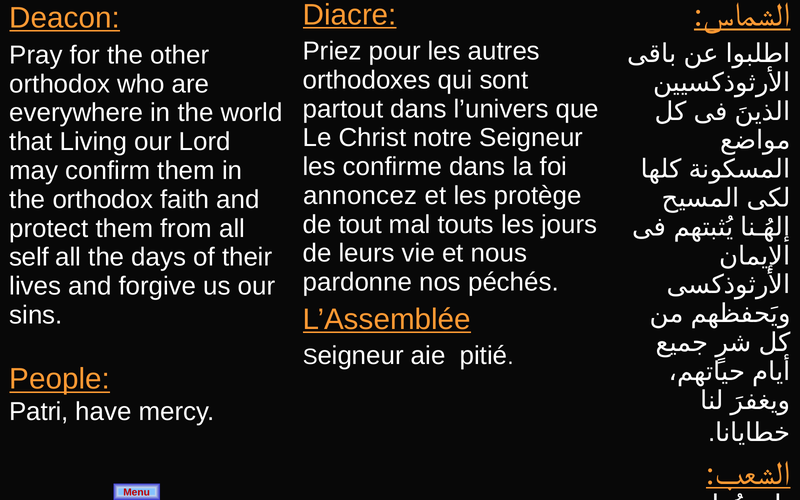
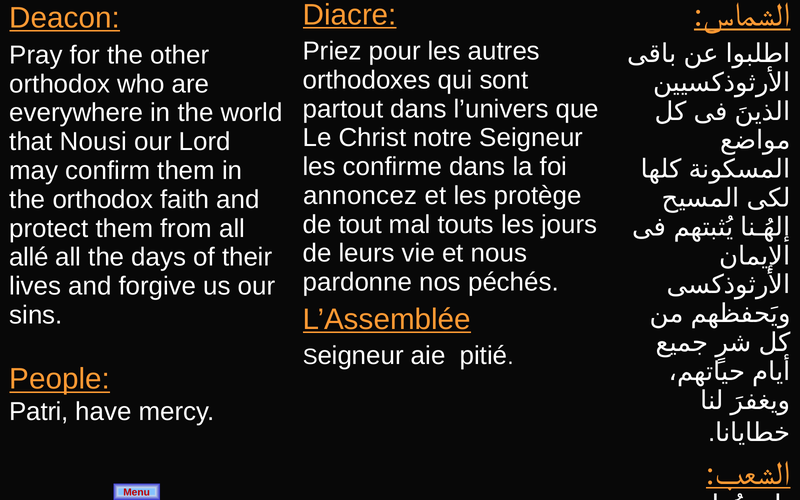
Living: Living -> Nousi
self: self -> allé
